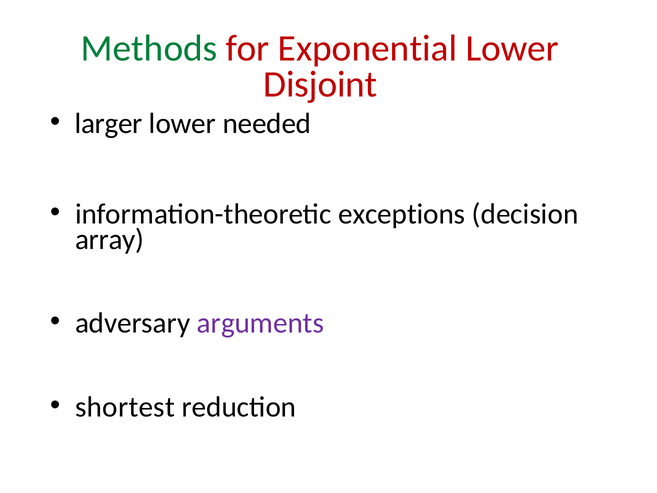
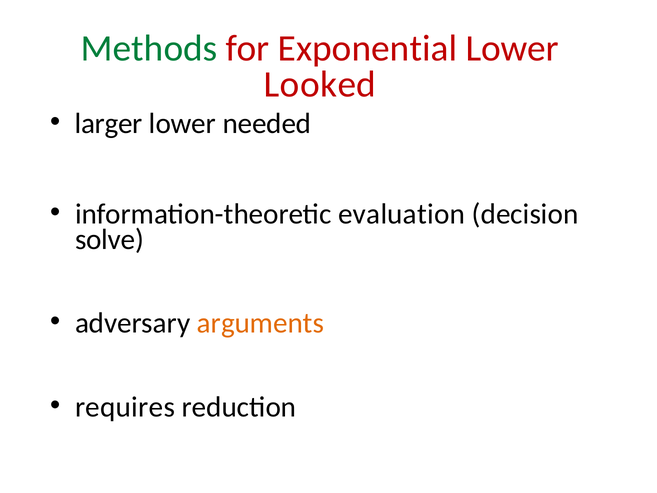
Disjoint: Disjoint -> Looked
exceptions: exceptions -> evaluation
array: array -> solve
arguments colour: purple -> orange
shortest: shortest -> requires
